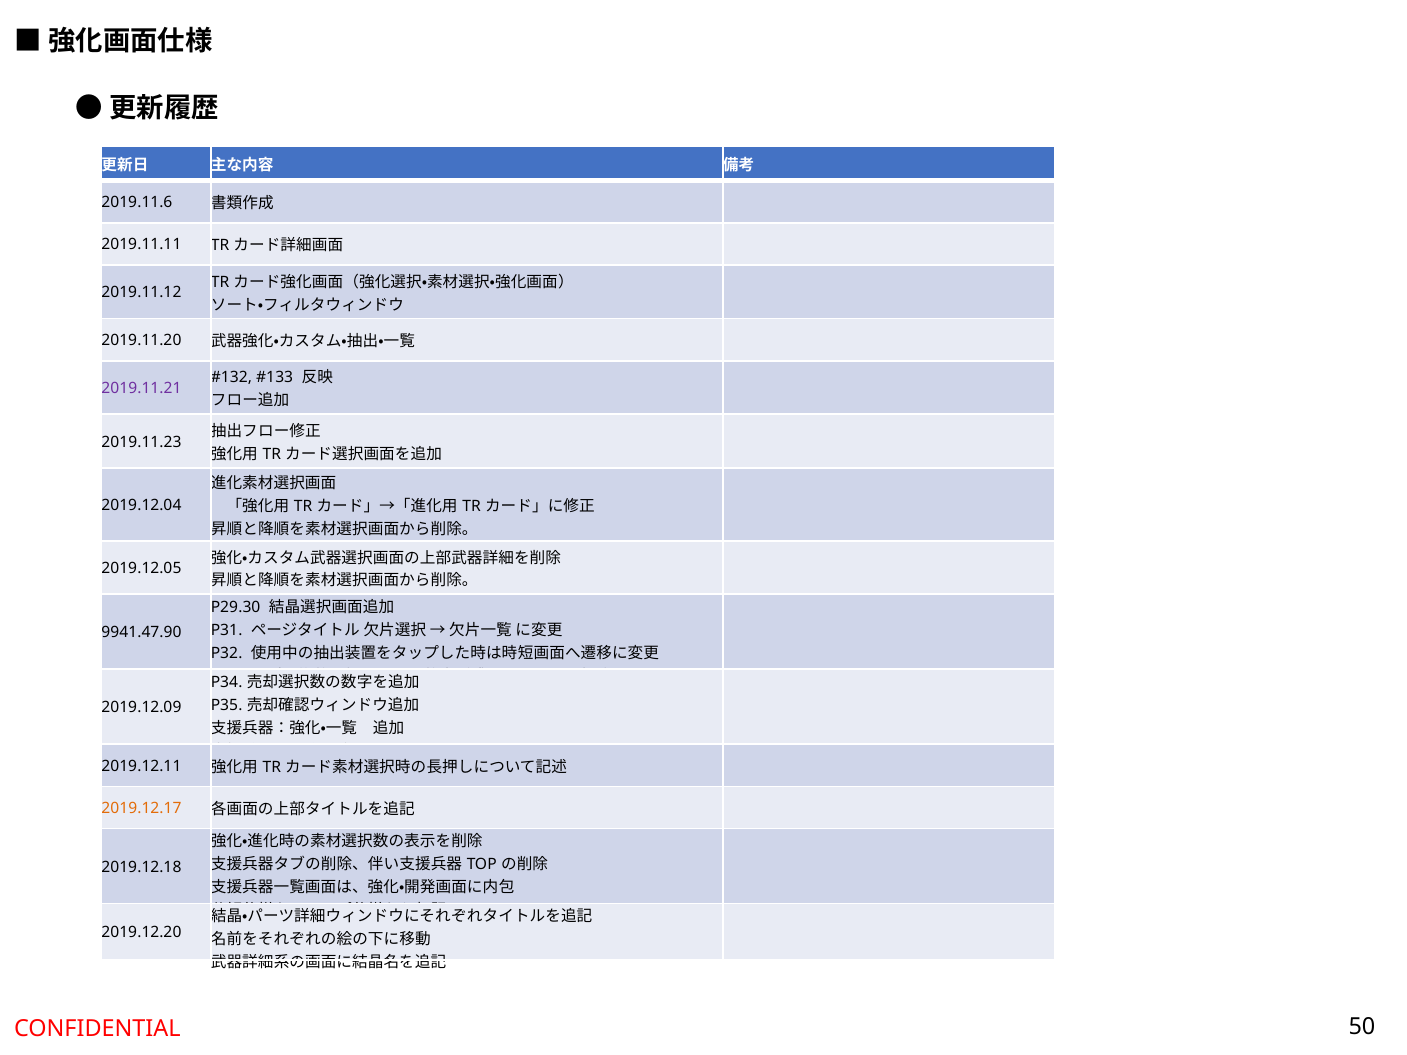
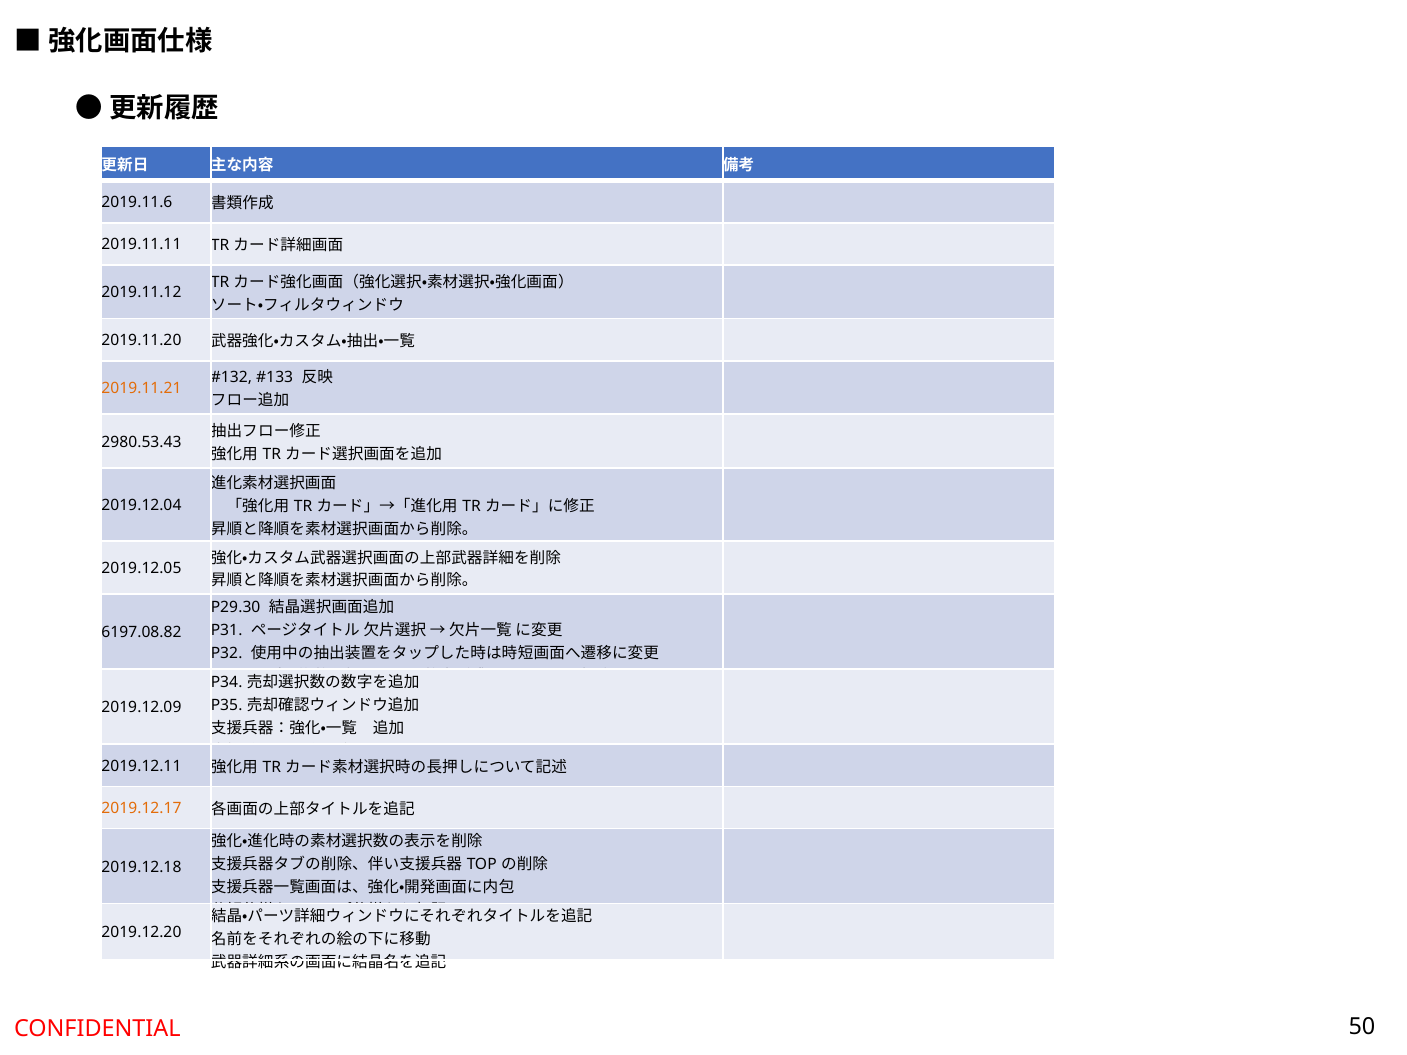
2019.11.21 colour: purple -> orange
2019.11.23: 2019.11.23 -> 2980.53.43
9941.47.90: 9941.47.90 -> 6197.08.82
